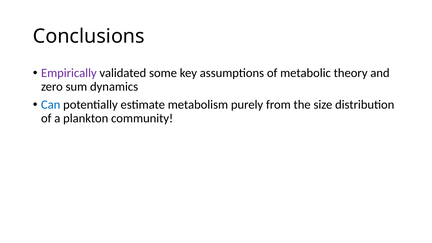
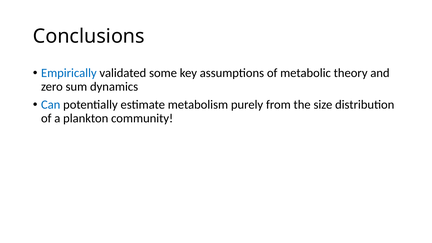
Empirically colour: purple -> blue
